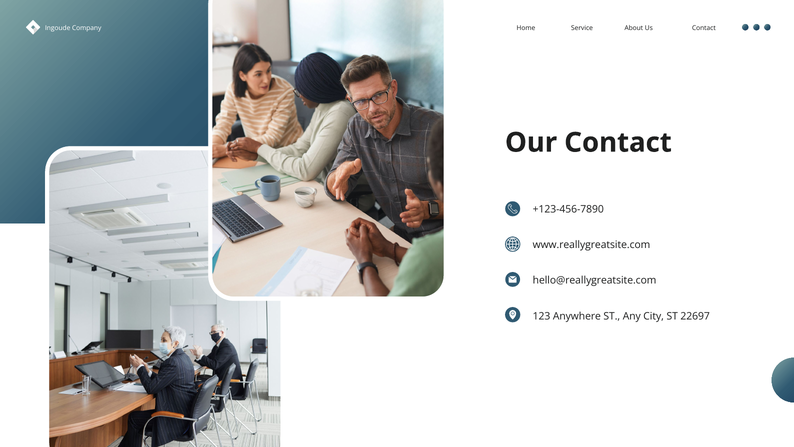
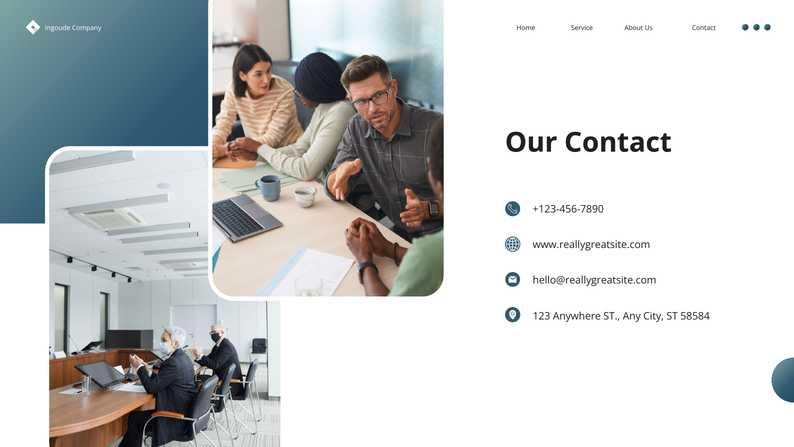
22697: 22697 -> 58584
